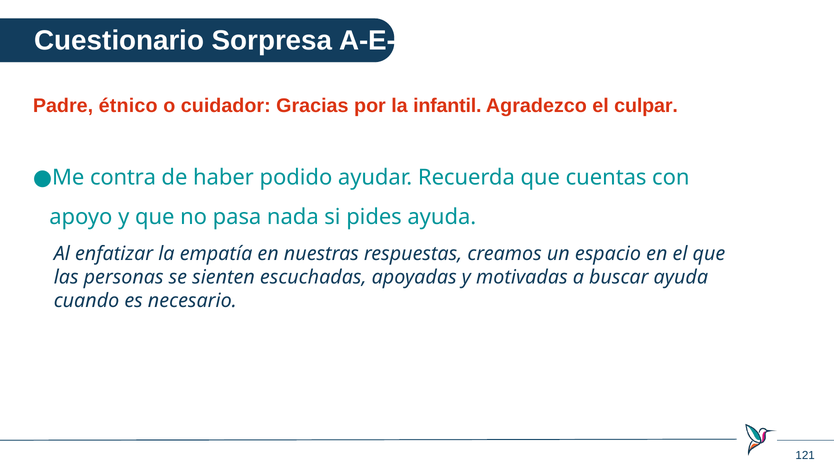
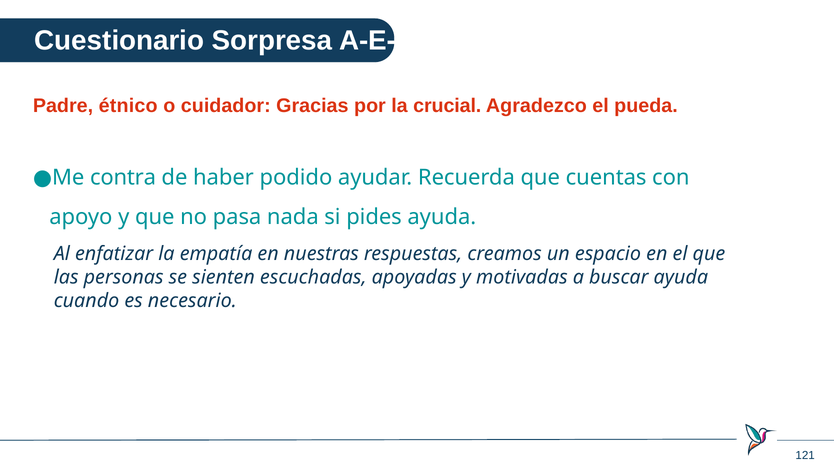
infantil: infantil -> crucial
culpar: culpar -> pueda
